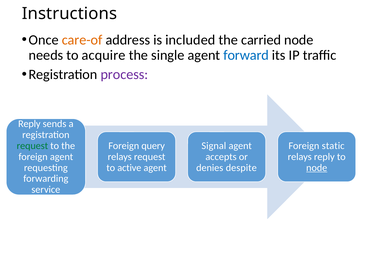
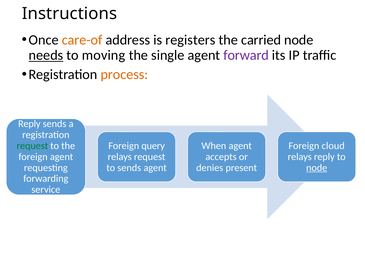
is included: included -> registers
needs underline: none -> present
acquire: acquire -> moving
forward colour: blue -> purple
process colour: purple -> orange
Signal: Signal -> When
static: static -> cloud
to active: active -> sends
despite: despite -> present
